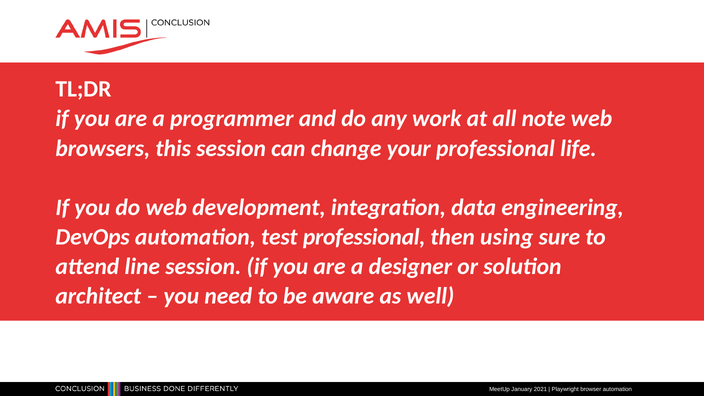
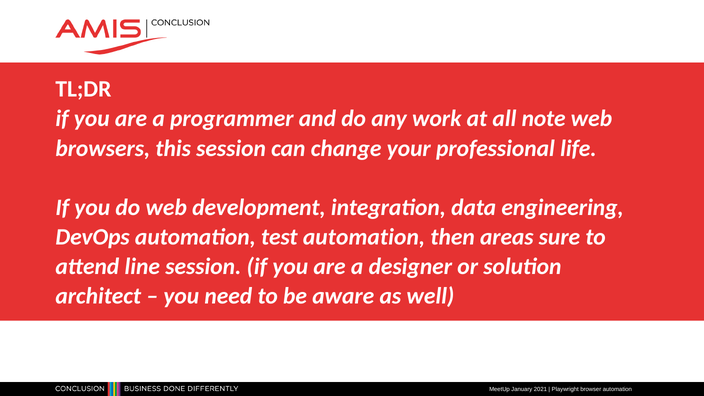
test professional: professional -> automation
using: using -> areas
